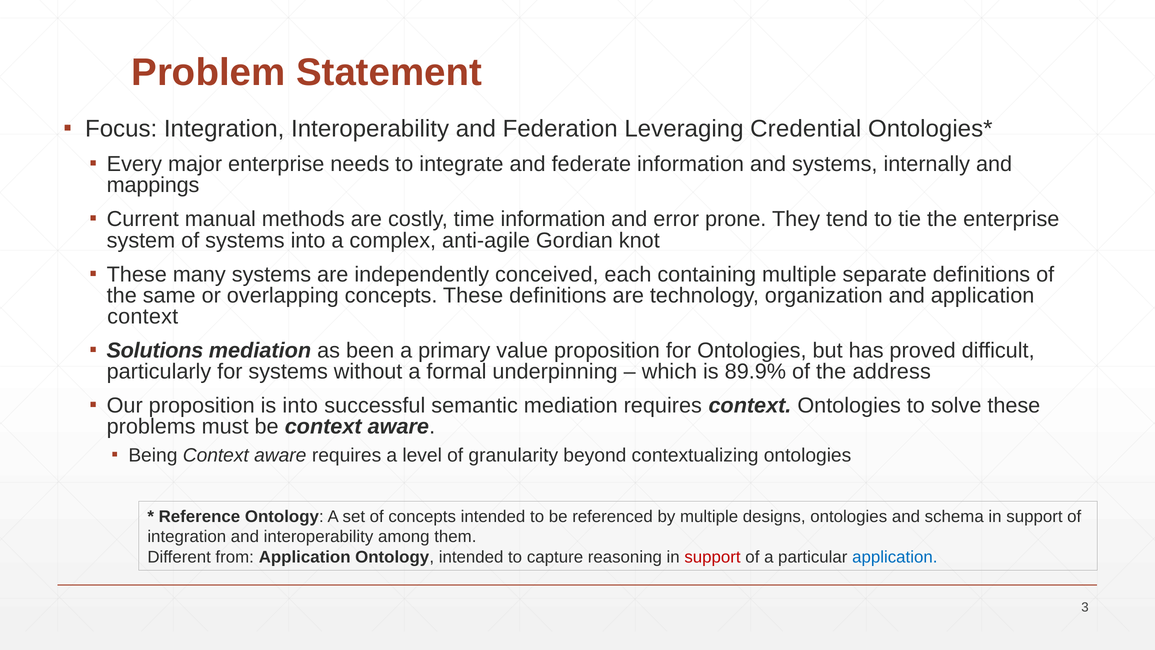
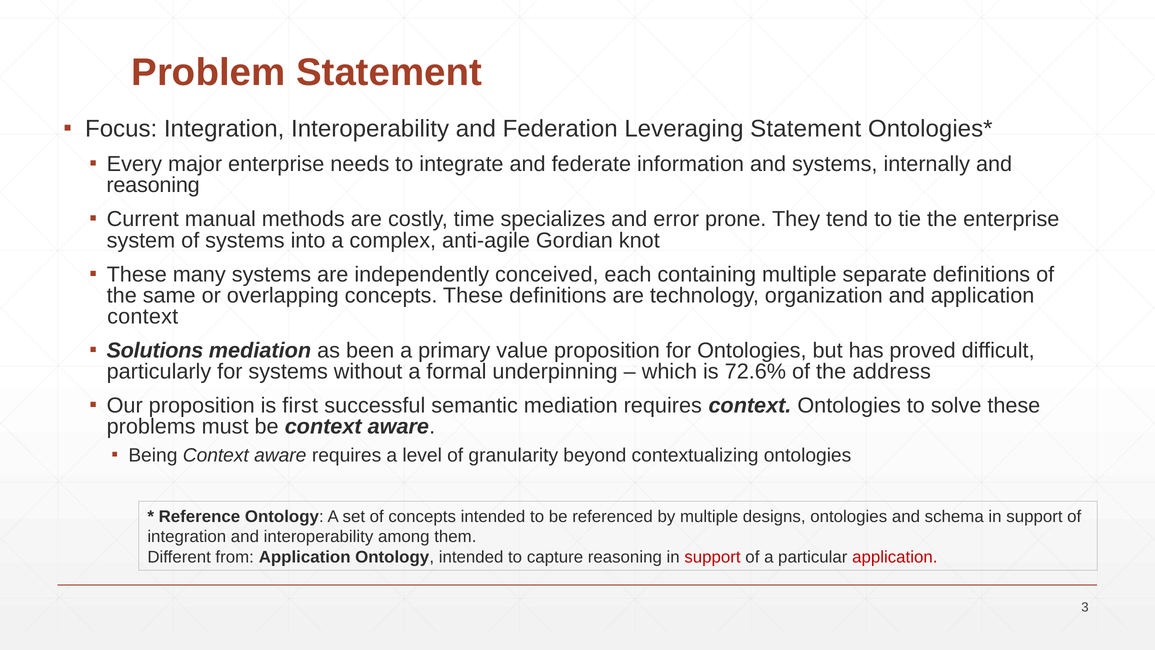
Leveraging Credential: Credential -> Statement
mappings at (153, 185): mappings -> reasoning
time information: information -> specializes
89.9%: 89.9% -> 72.6%
is into: into -> first
application at (895, 557) colour: blue -> red
